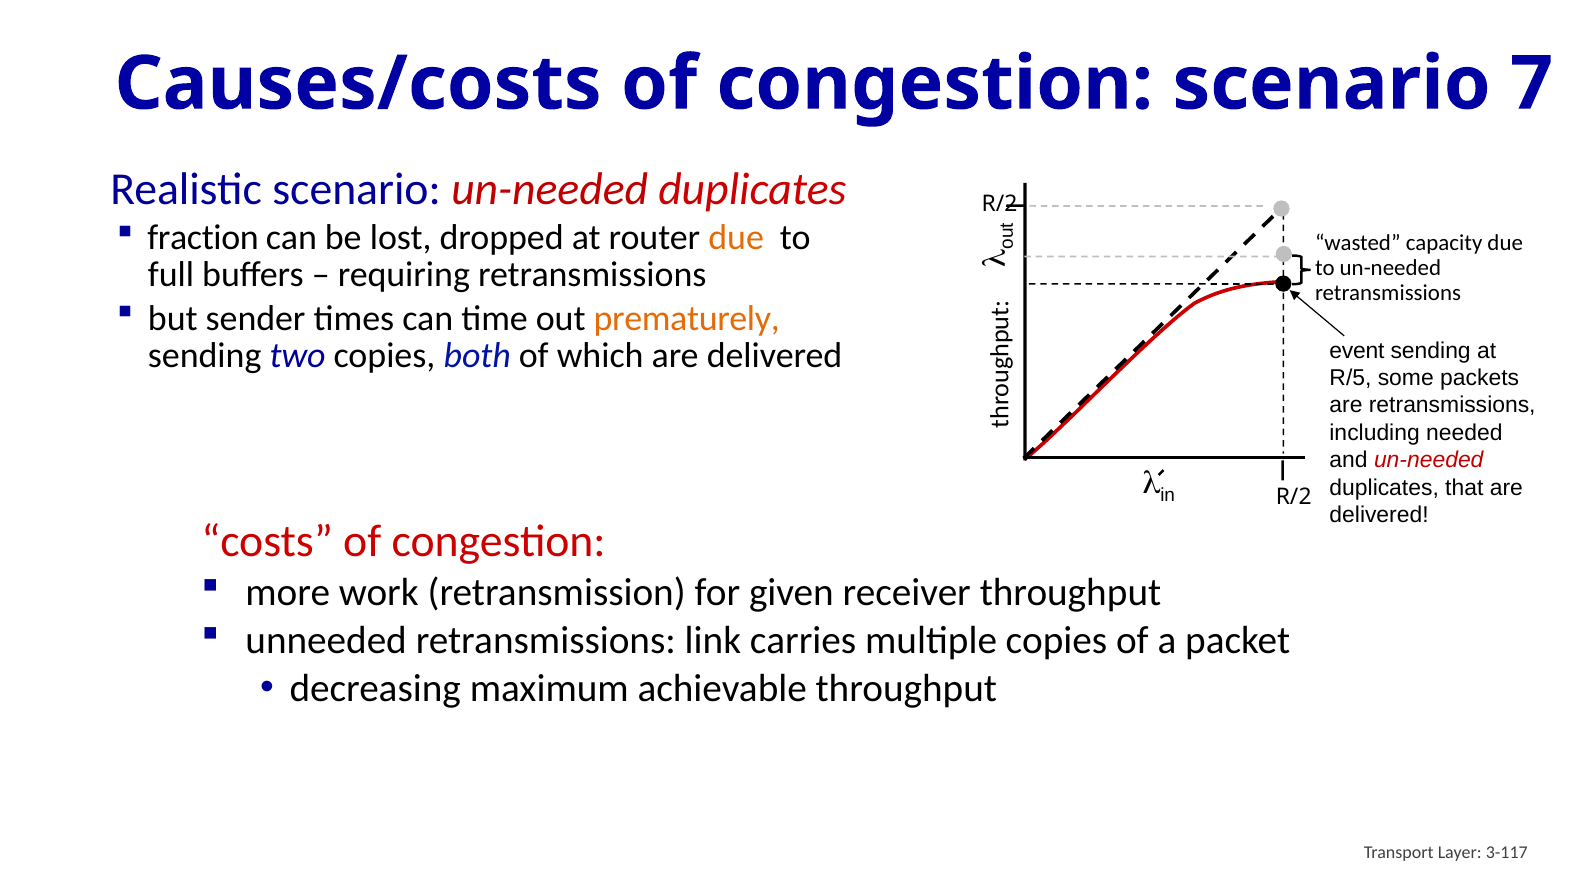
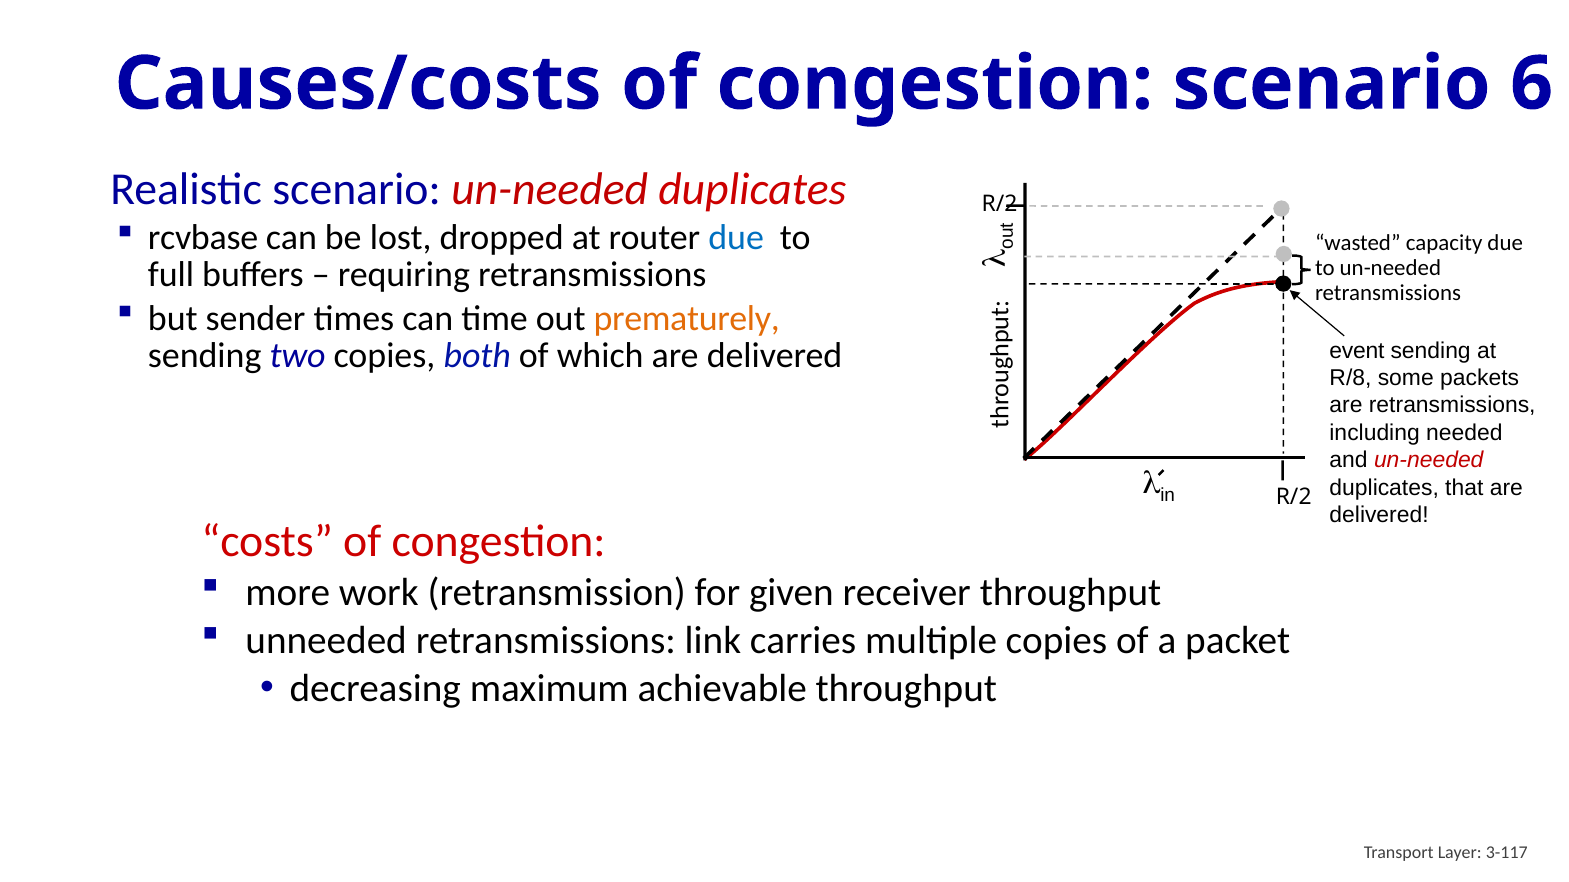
7: 7 -> 6
fraction: fraction -> rcvbase
due at (736, 238) colour: orange -> blue
R/5: R/5 -> R/8
